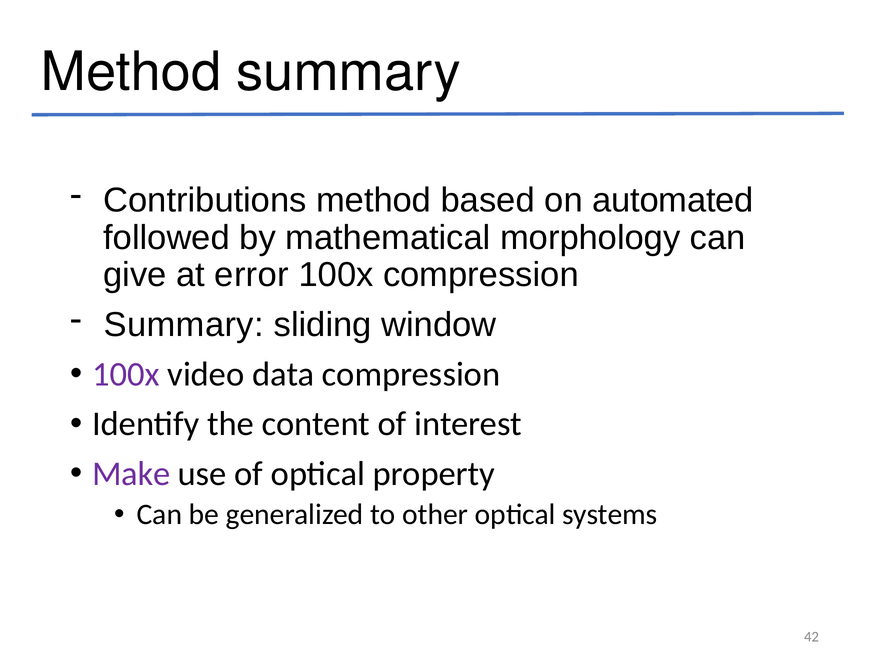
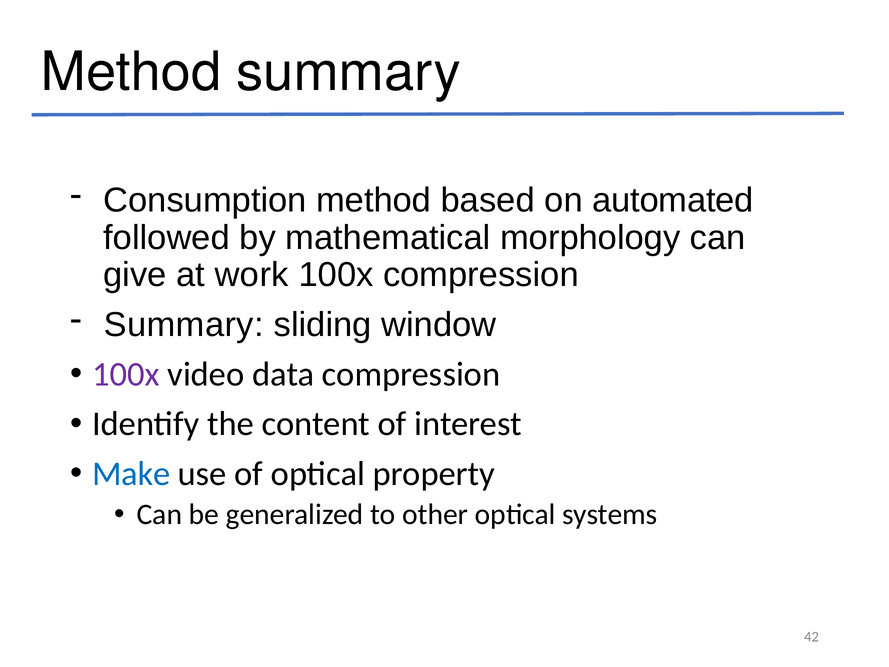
Contributions: Contributions -> Consumption
error: error -> work
Make colour: purple -> blue
